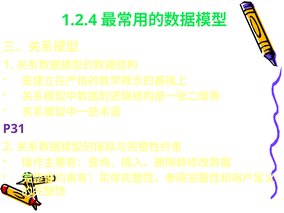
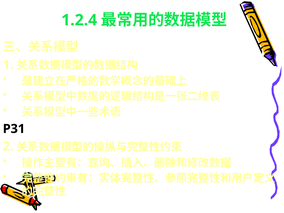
P31 colour: purple -> black
